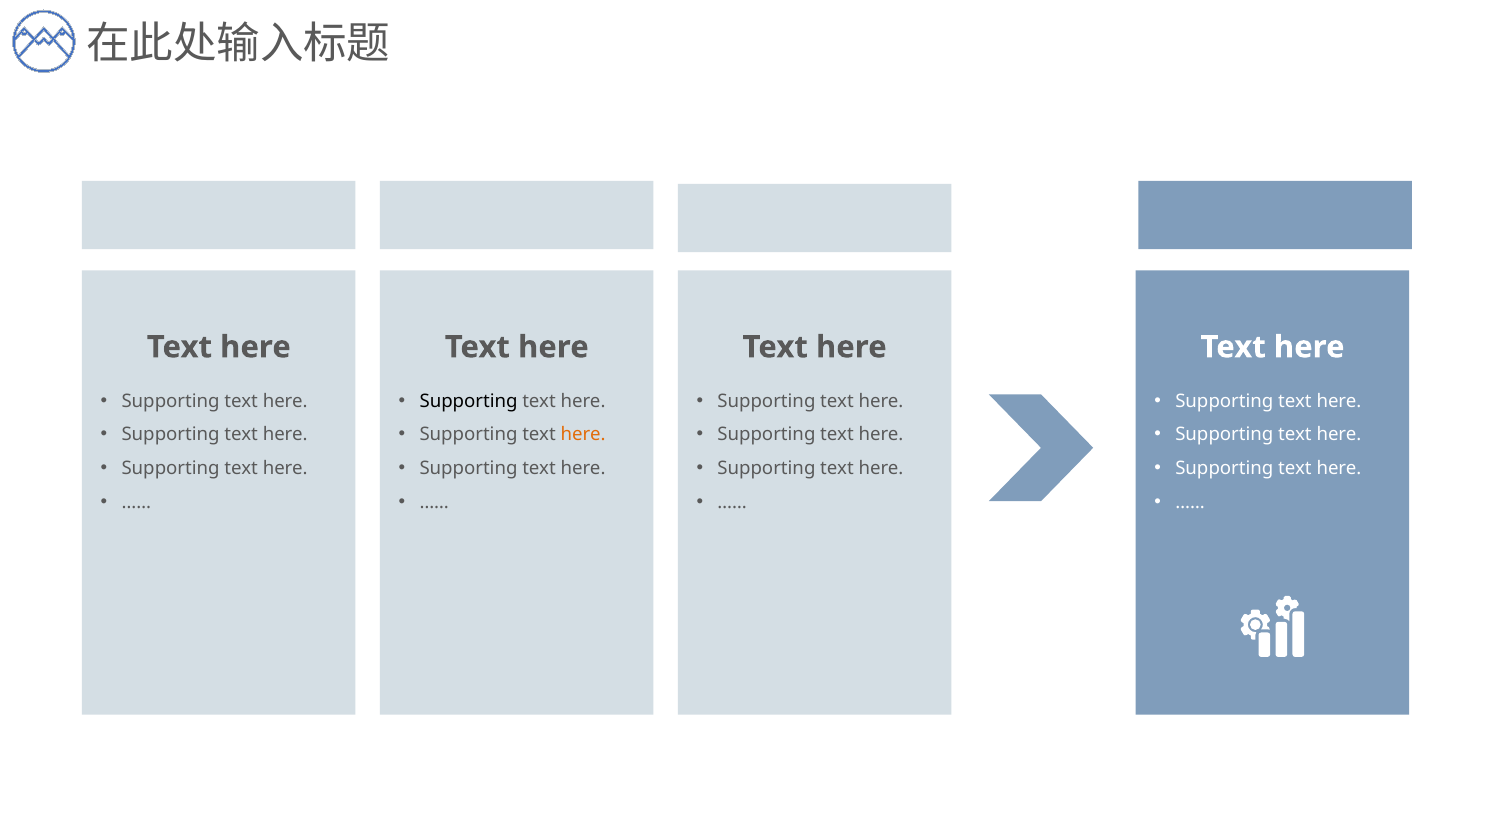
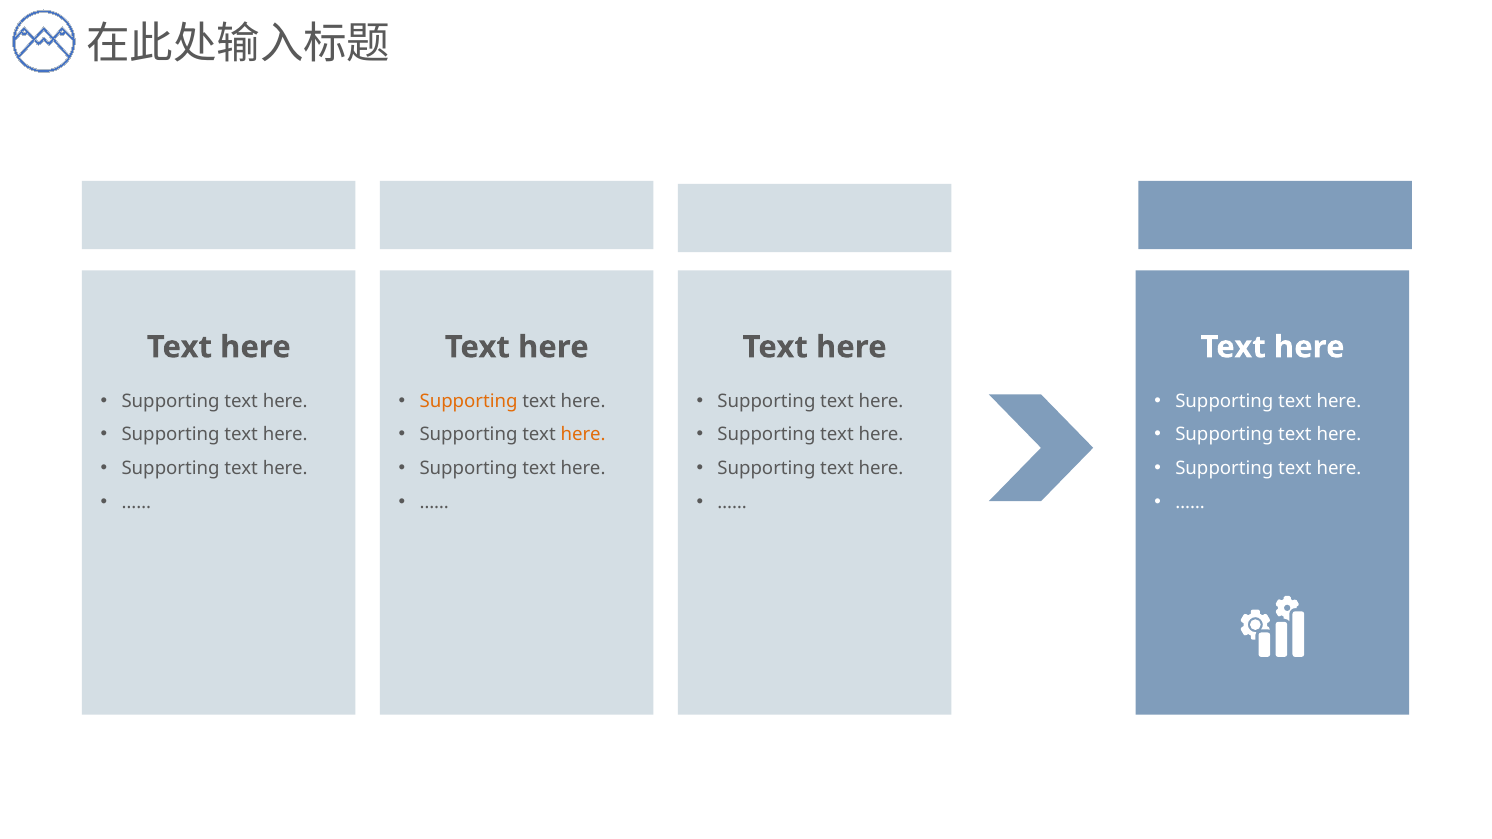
Supporting at (469, 401) colour: black -> orange
